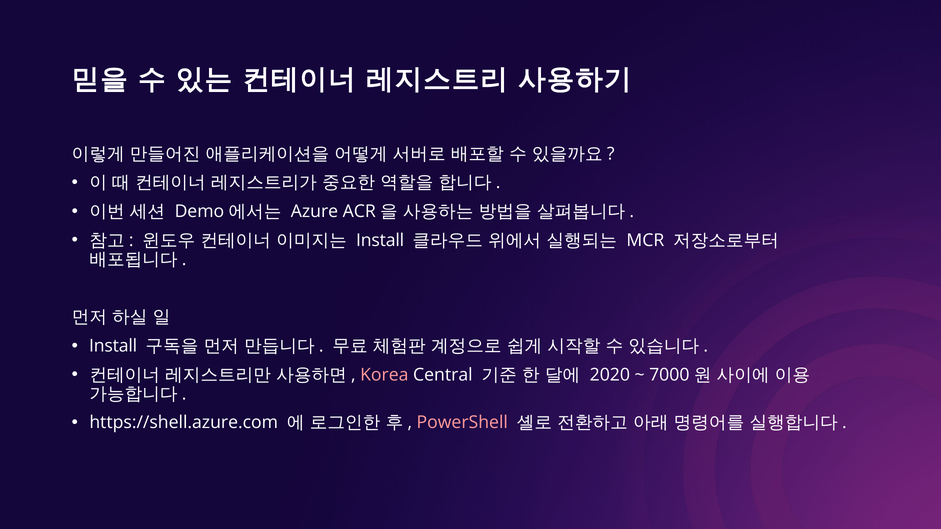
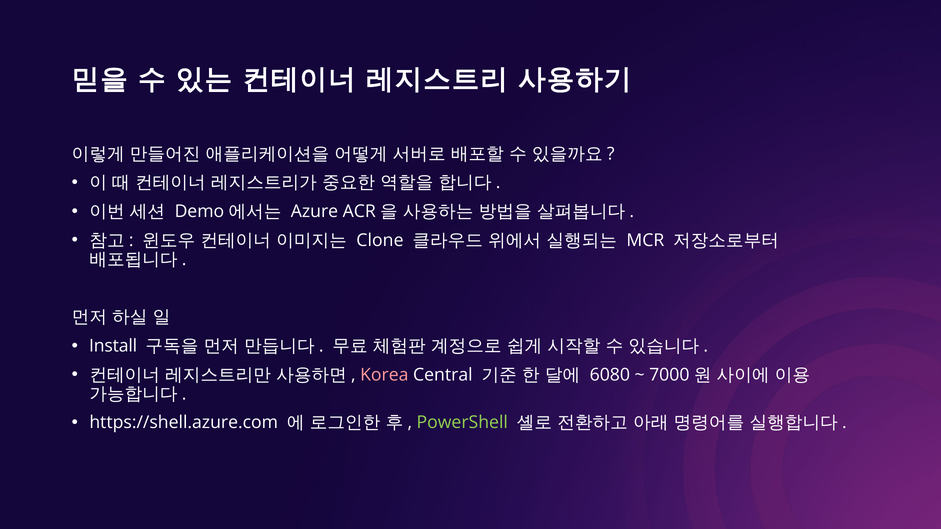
Install at (380, 240): Install -> Clone
2020: 2020 -> 6080
PowerShell colour: pink -> light green
